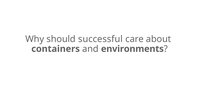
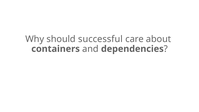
environments: environments -> dependencies
